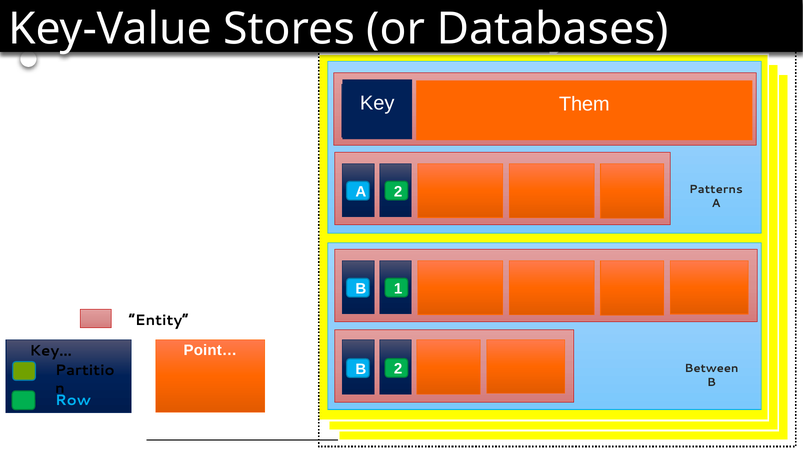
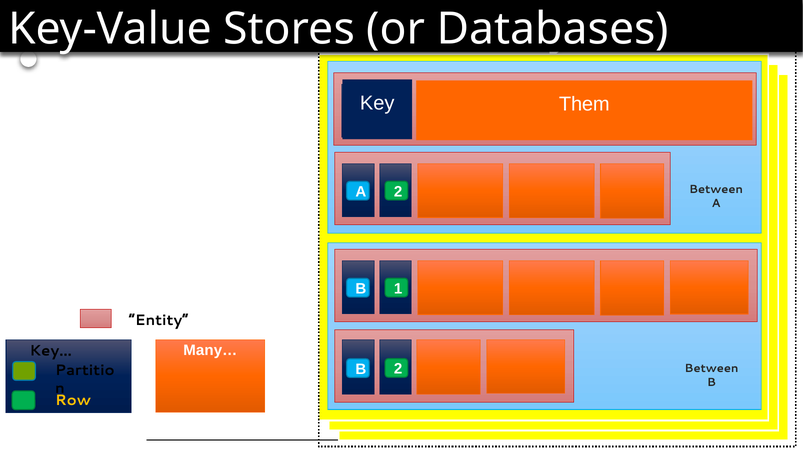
Patterns at (716, 189): Patterns -> Between
Point…: Point… -> Many…
Row colour: light blue -> yellow
